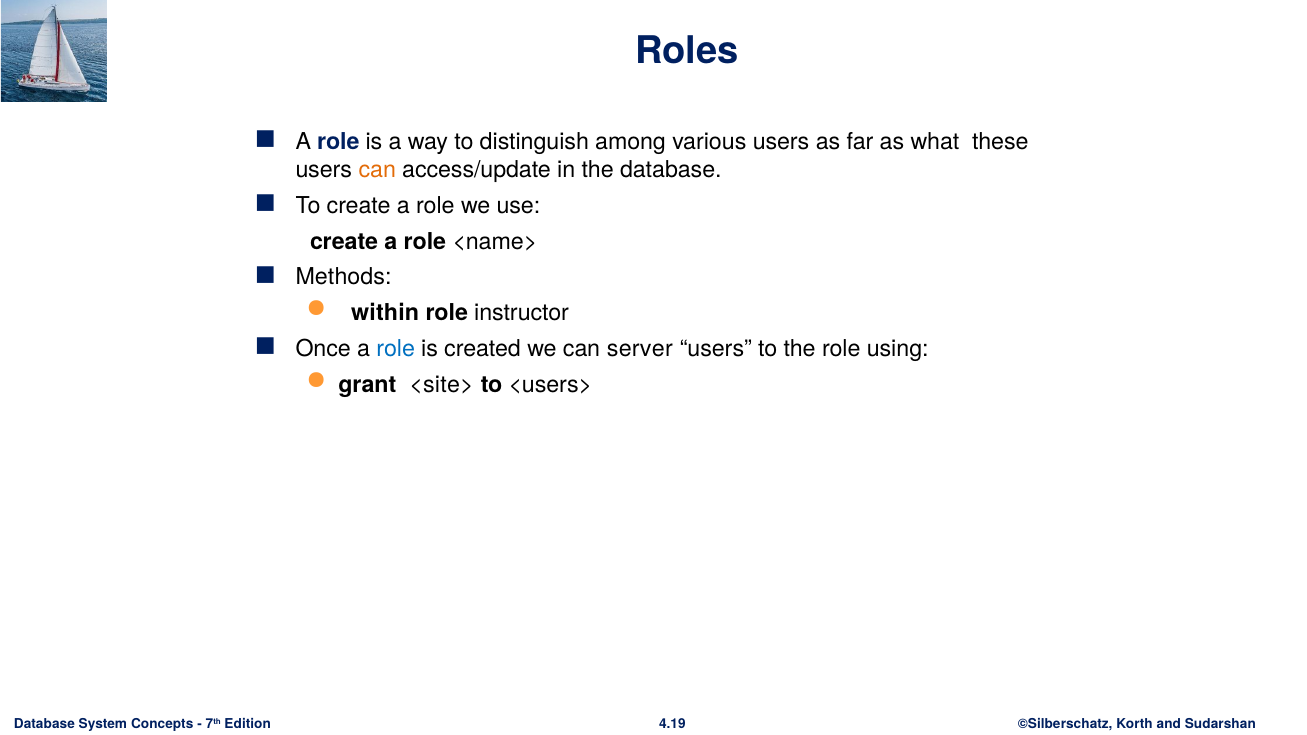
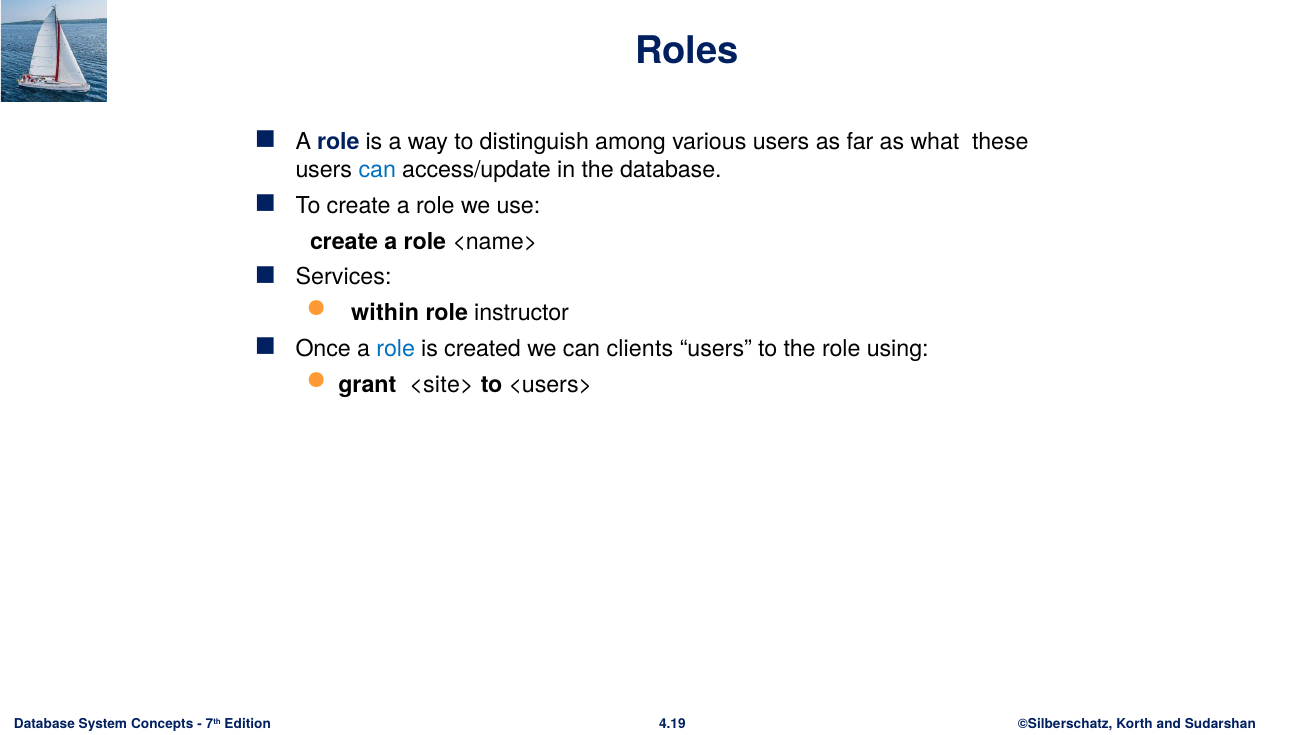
can at (377, 170) colour: orange -> blue
Methods: Methods -> Services
server: server -> clients
